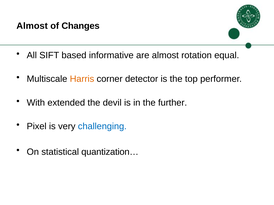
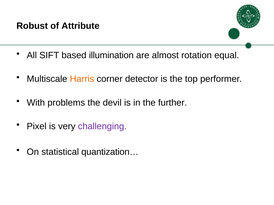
Almost at (32, 26): Almost -> Robust
Changes: Changes -> Attribute
informative: informative -> illumination
extended: extended -> problems
challenging colour: blue -> purple
